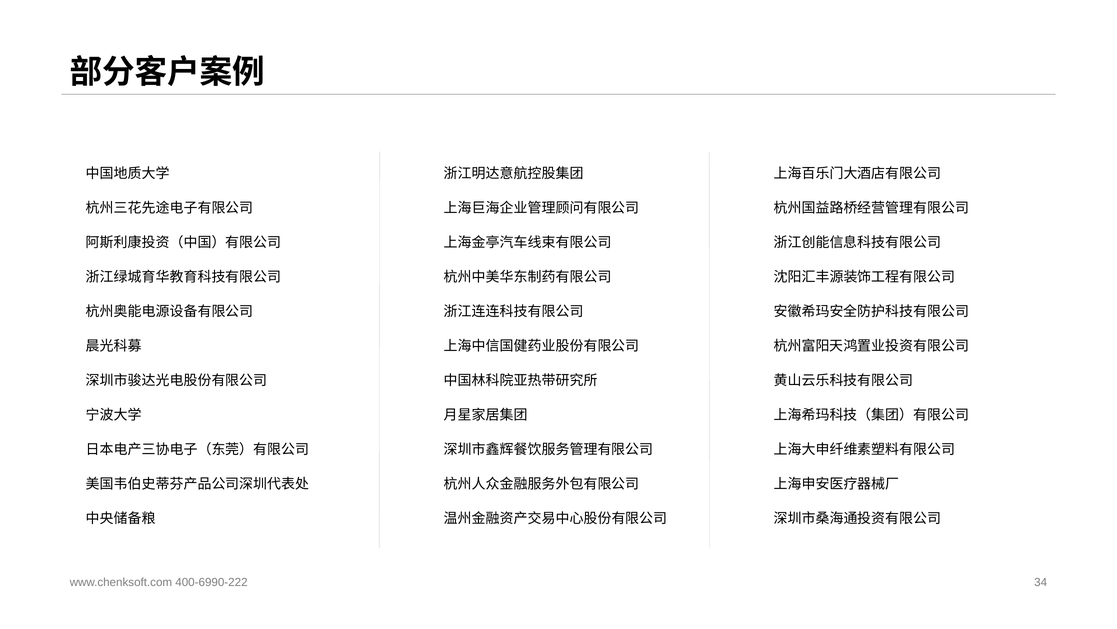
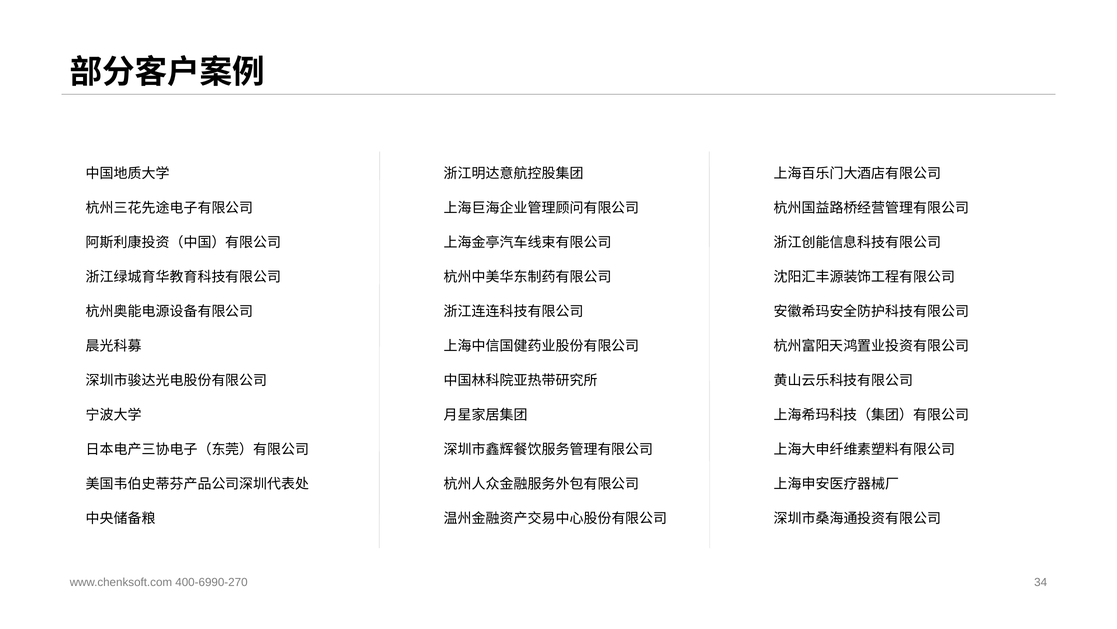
400-6990-222: 400-6990-222 -> 400-6990-270
